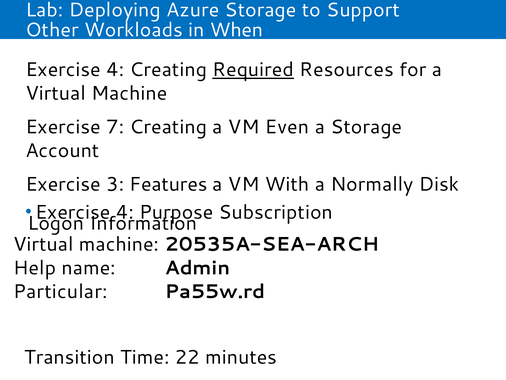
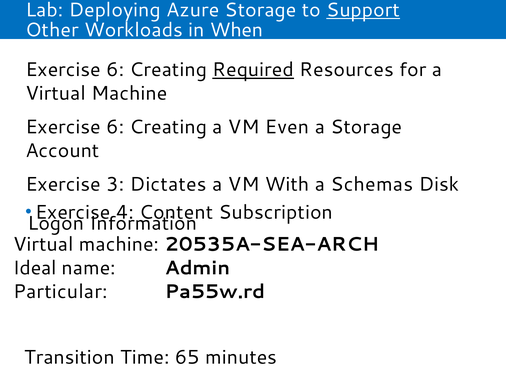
Support underline: none -> present
4 at (115, 70): 4 -> 6
7 at (115, 127): 7 -> 6
Features: Features -> Dictates
Normally: Normally -> Schemas
Purpose: Purpose -> Content
Help: Help -> Ideal
22: 22 -> 65
